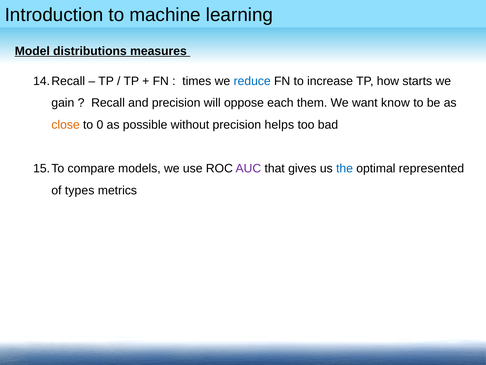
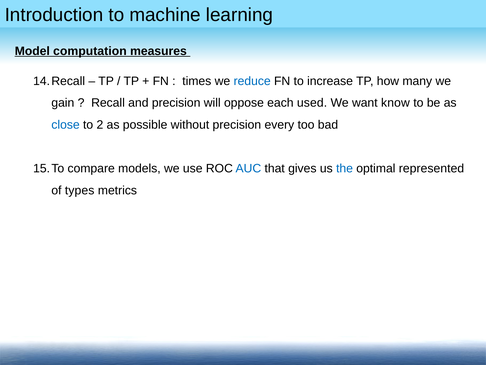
distributions: distributions -> computation
starts: starts -> many
them: them -> used
close colour: orange -> blue
0: 0 -> 2
helps: helps -> every
AUC colour: purple -> blue
